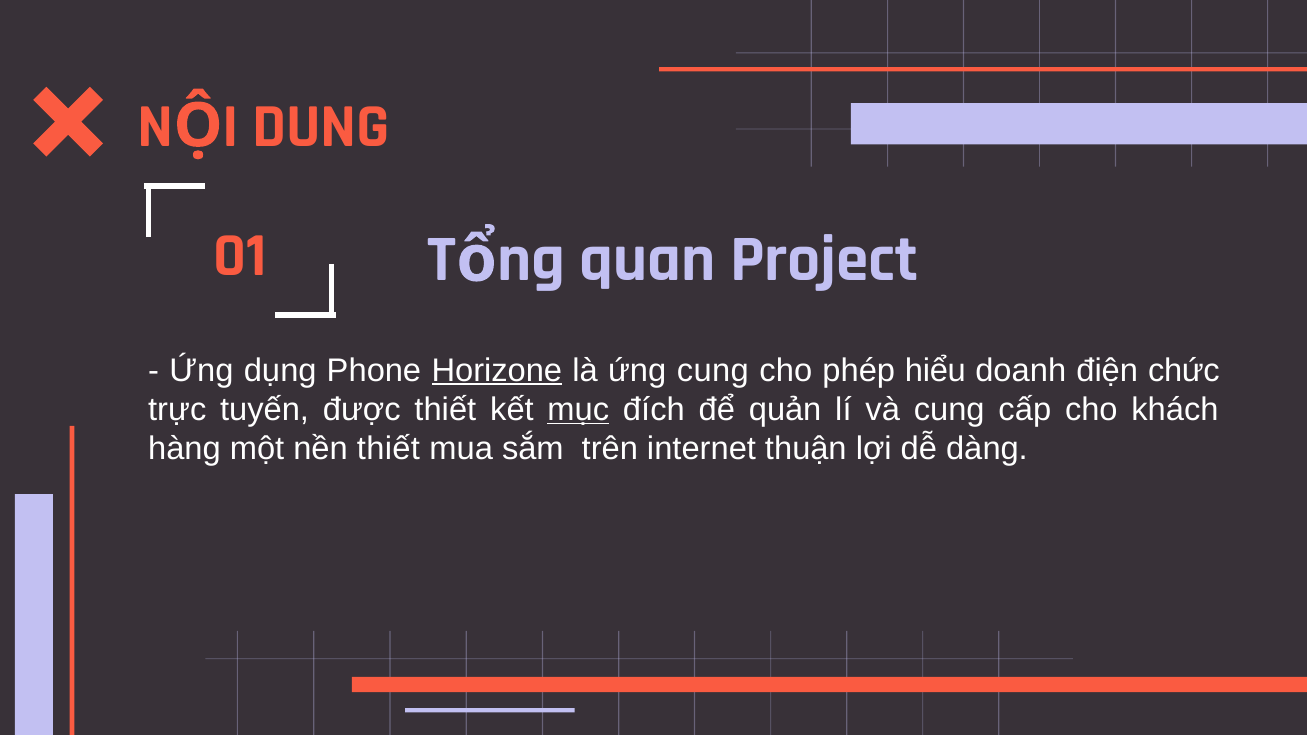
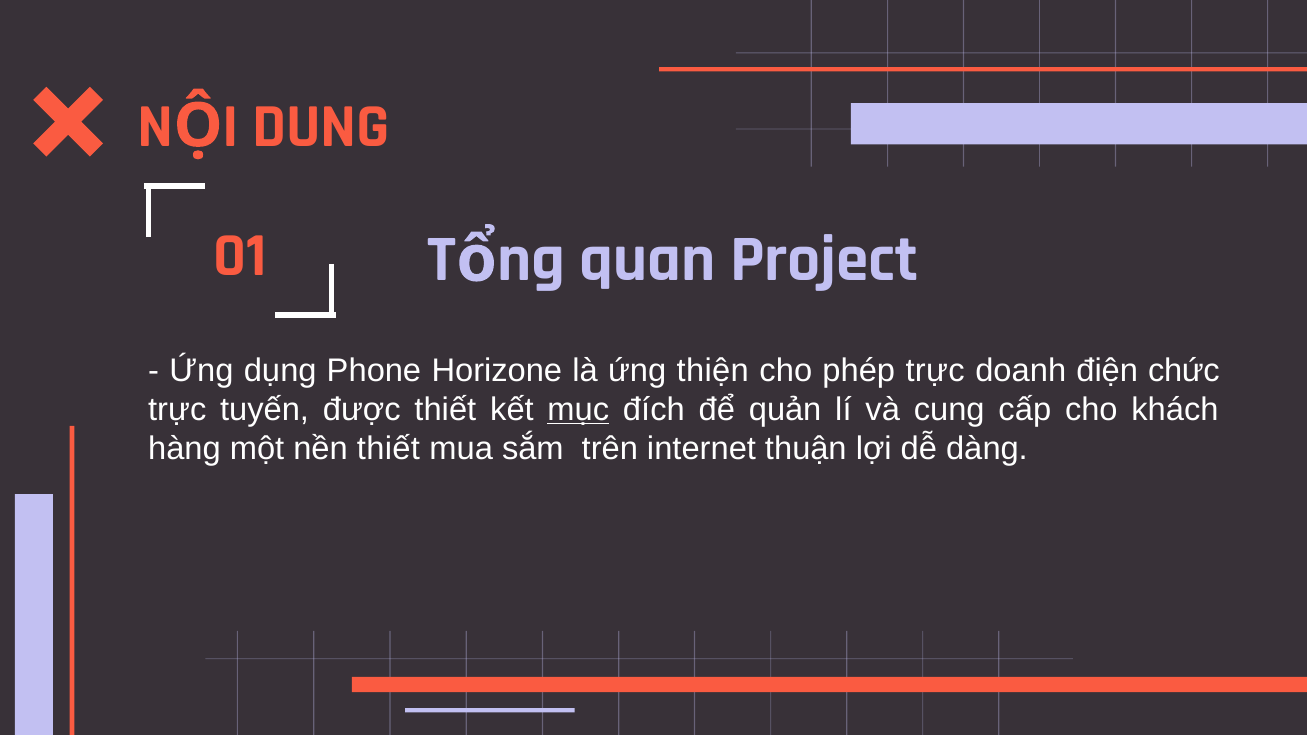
Horizone underline: present -> none
ứng cung: cung -> thiện
phép hiểu: hiểu -> trực
